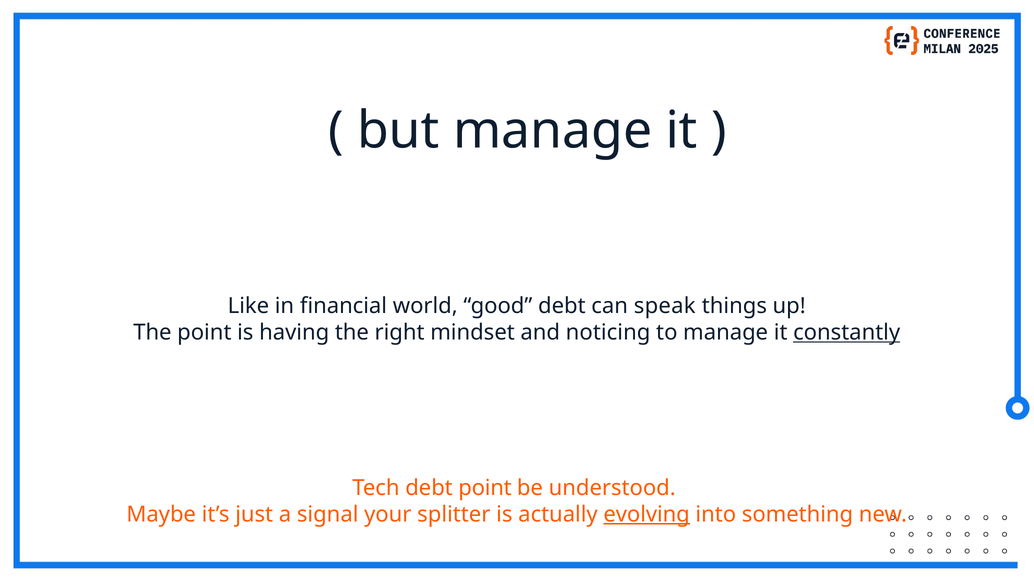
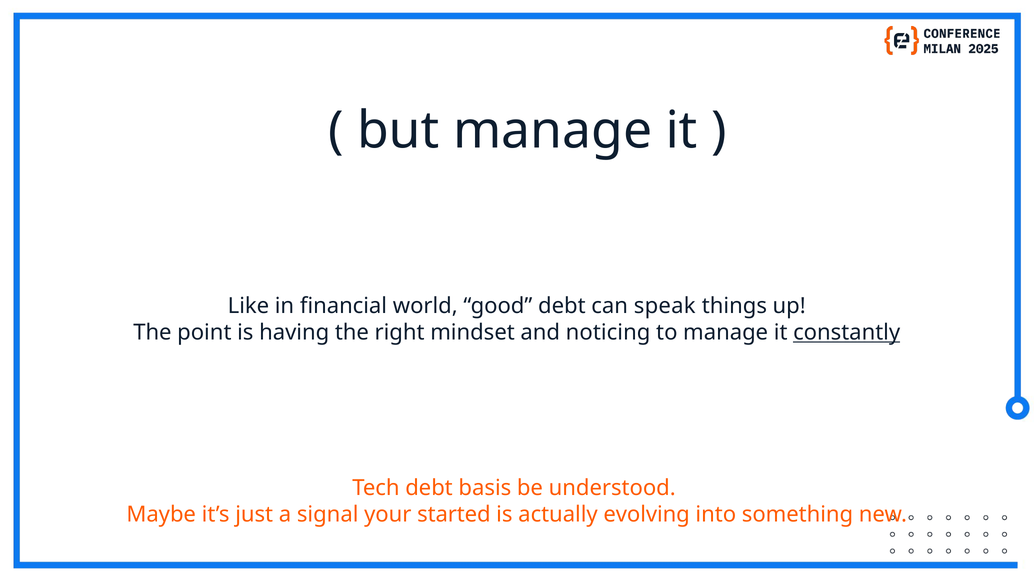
debt point: point -> basis
splitter: splitter -> started
evolving underline: present -> none
